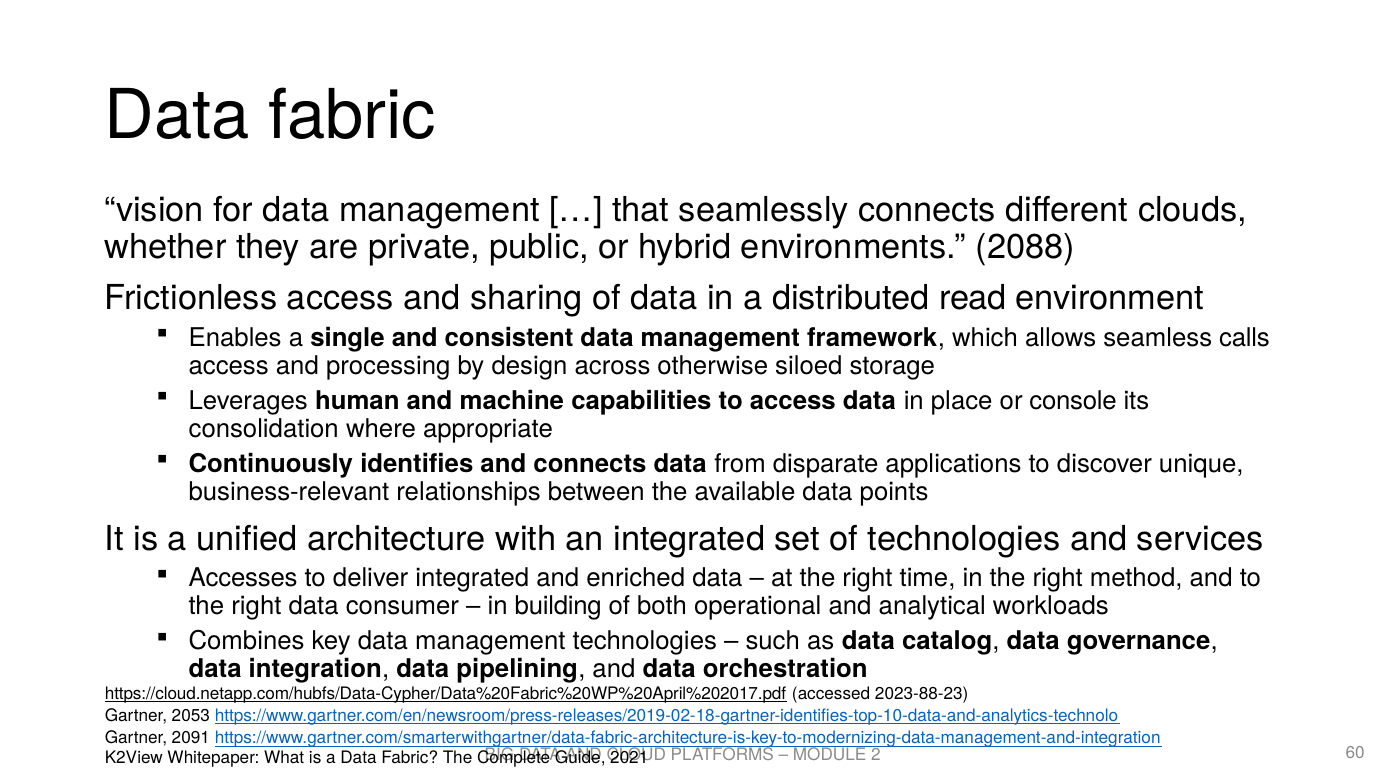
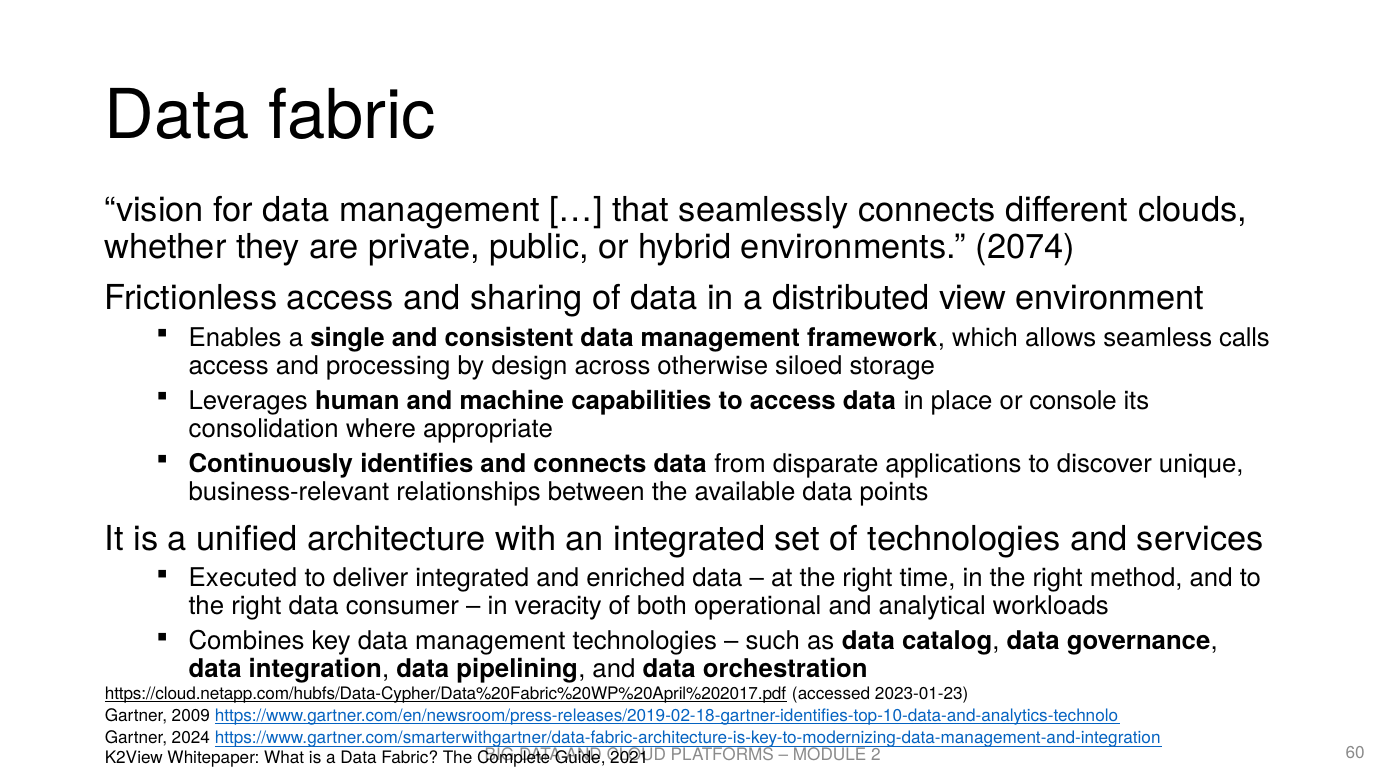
2088: 2088 -> 2074
read: read -> view
Accesses: Accesses -> Executed
building: building -> veracity
2023-88-23: 2023-88-23 -> 2023-01-23
2053: 2053 -> 2009
2091: 2091 -> 2024
